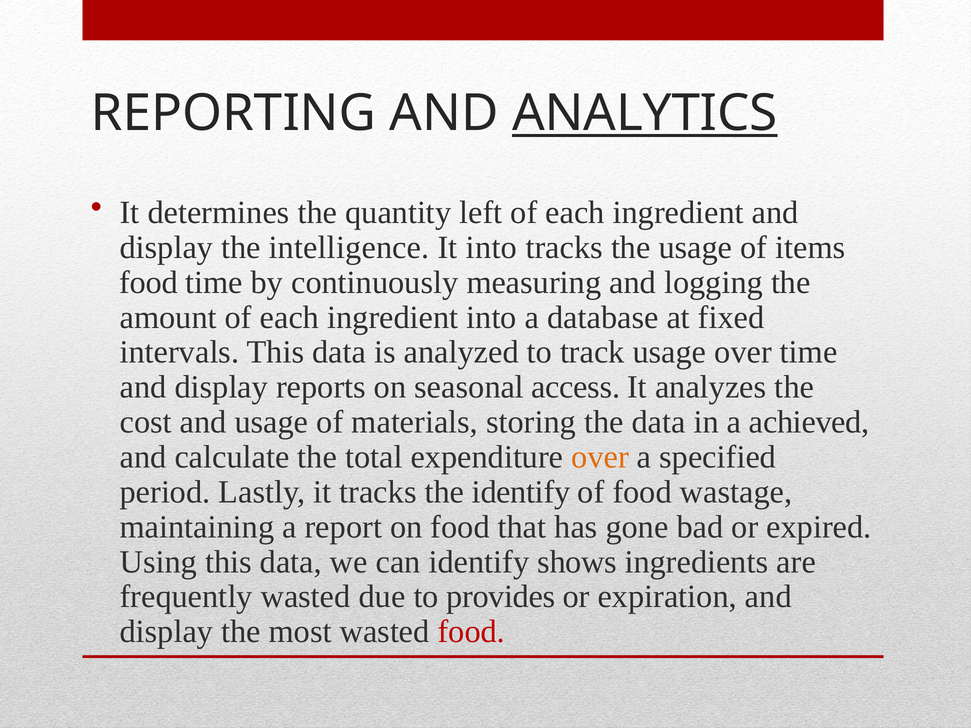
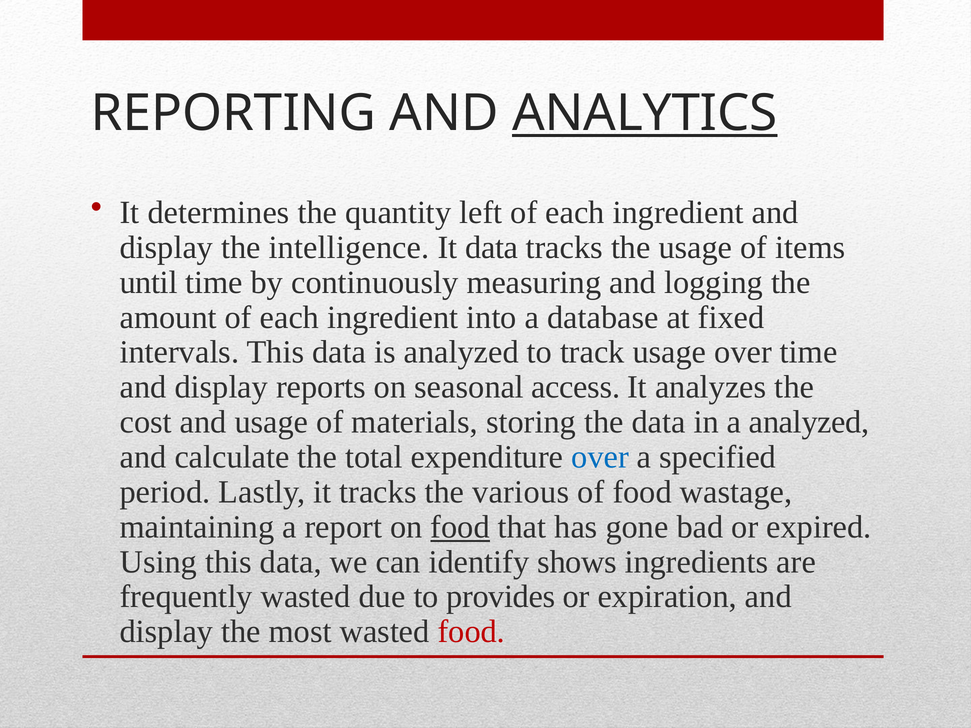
It into: into -> data
food at (149, 282): food -> until
a achieved: achieved -> analyzed
over at (600, 457) colour: orange -> blue
the identify: identify -> various
food at (460, 527) underline: none -> present
